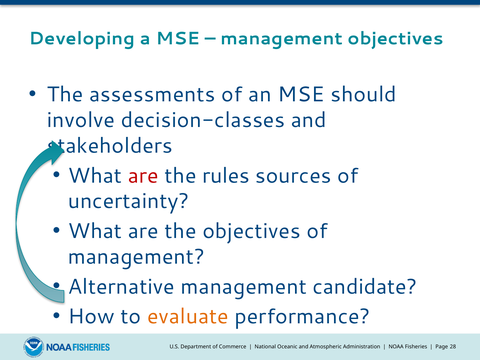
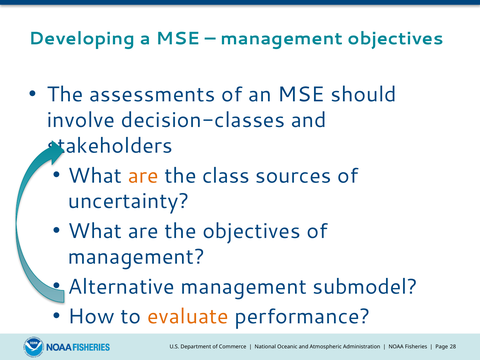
are at (143, 176) colour: red -> orange
rules: rules -> class
candidate: candidate -> submodel
